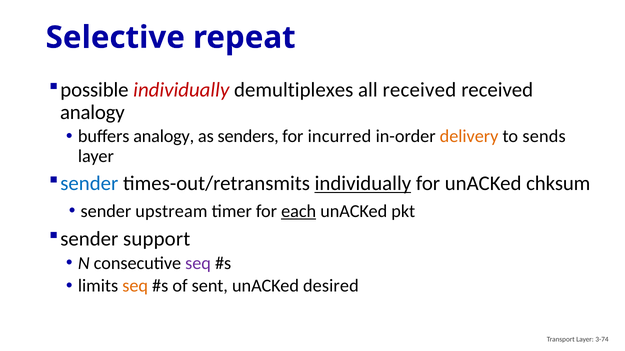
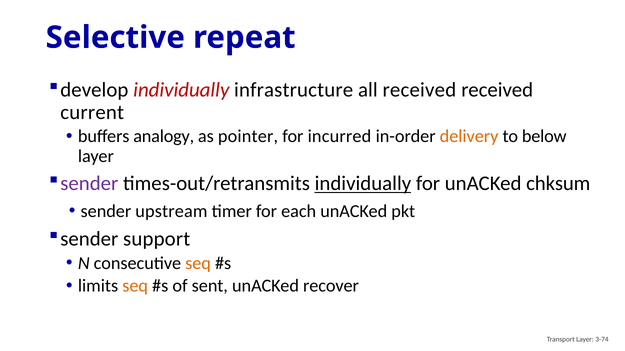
possible: possible -> develop
demultiplexes: demultiplexes -> infrastructure
analogy at (92, 112): analogy -> current
senders: senders -> pointer
sends: sends -> below
sender at (89, 184) colour: blue -> purple
each underline: present -> none
seq at (198, 263) colour: purple -> orange
desired: desired -> recover
